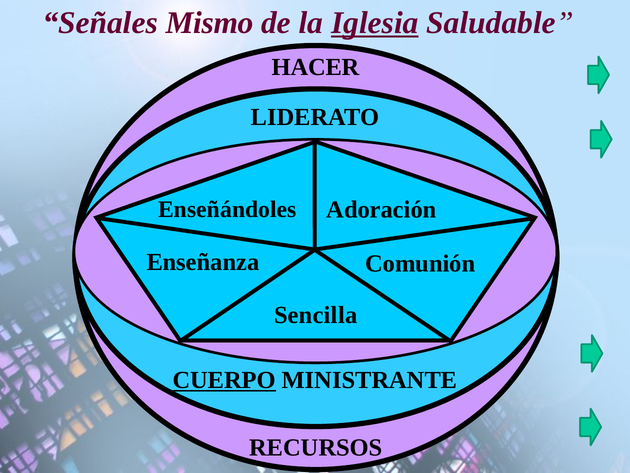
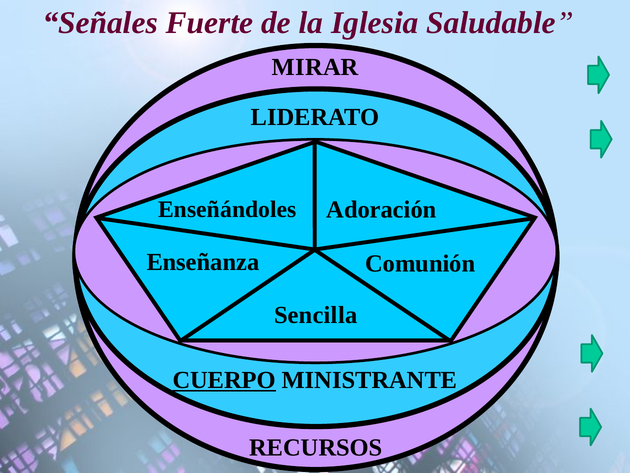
Mismo: Mismo -> Fuerte
Iglesia underline: present -> none
HACER: HACER -> MIRAR
